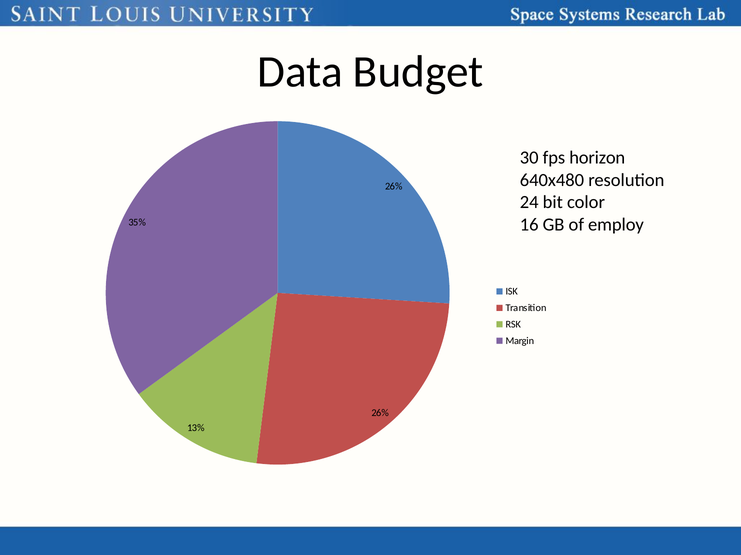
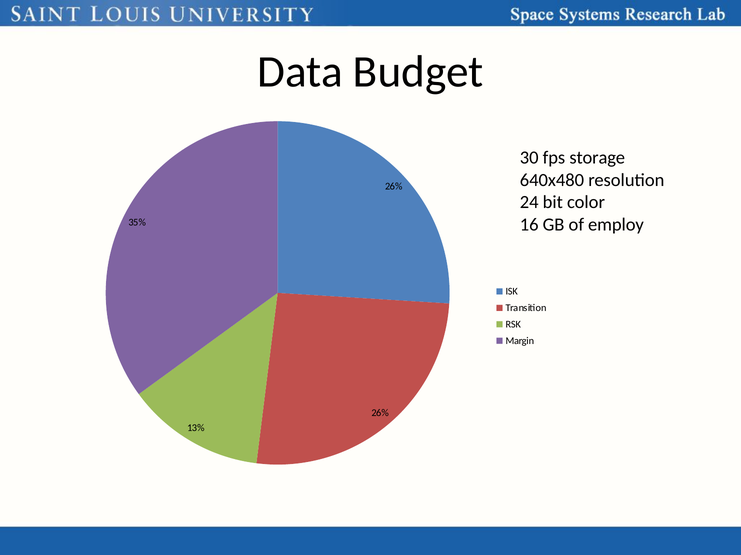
horizon: horizon -> storage
